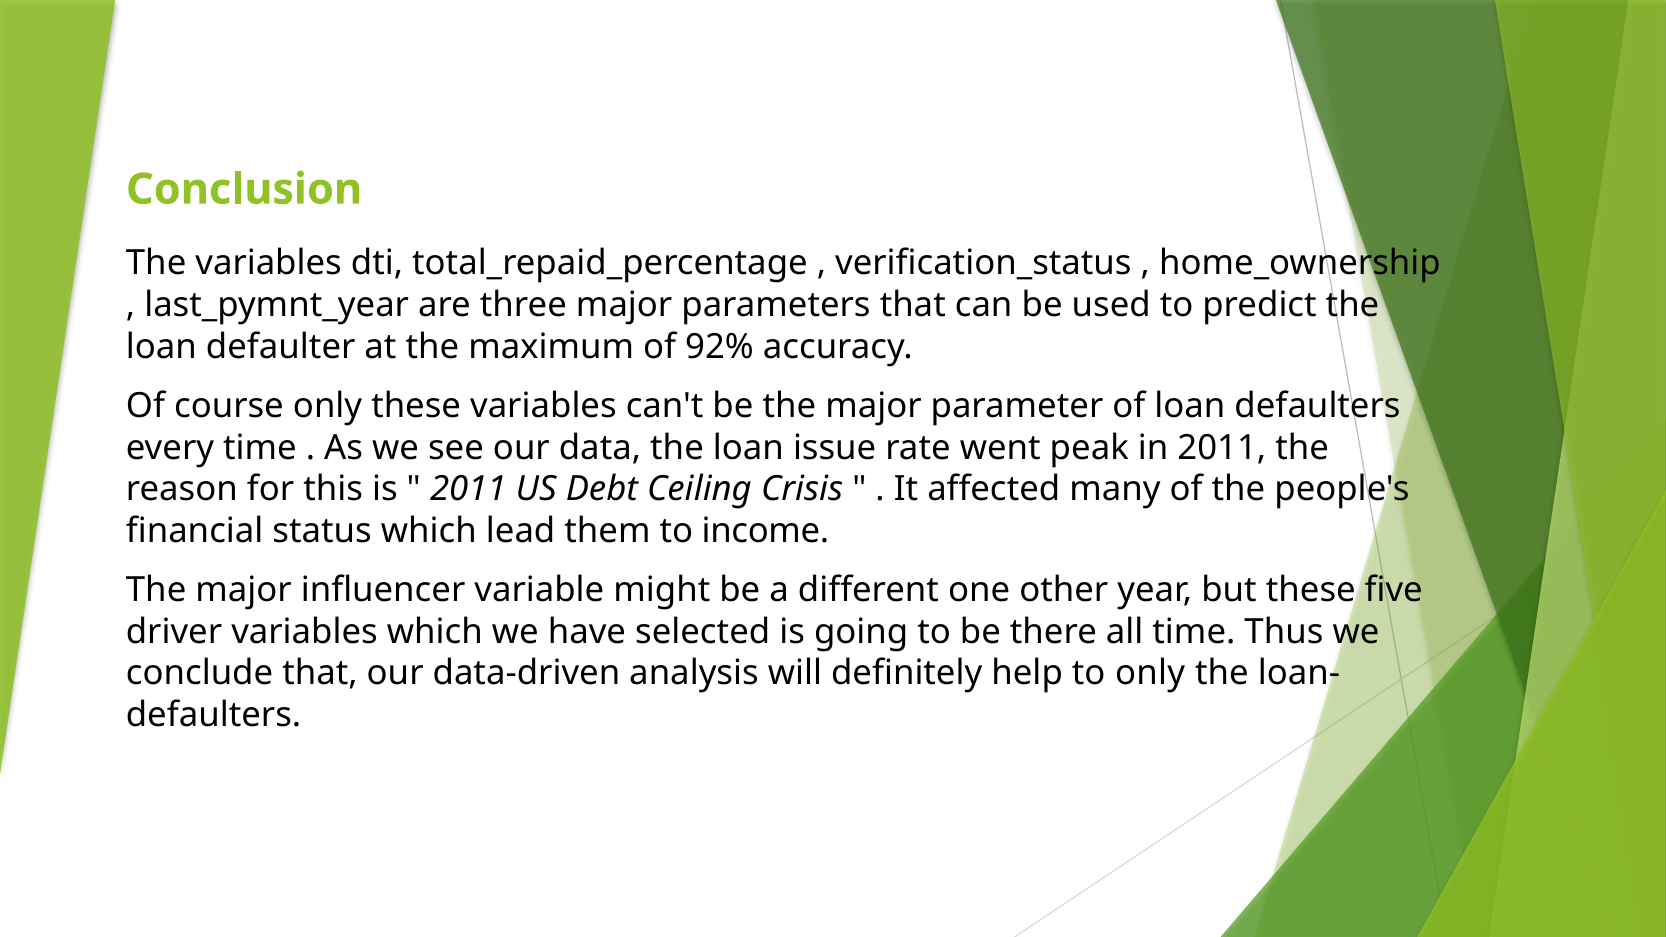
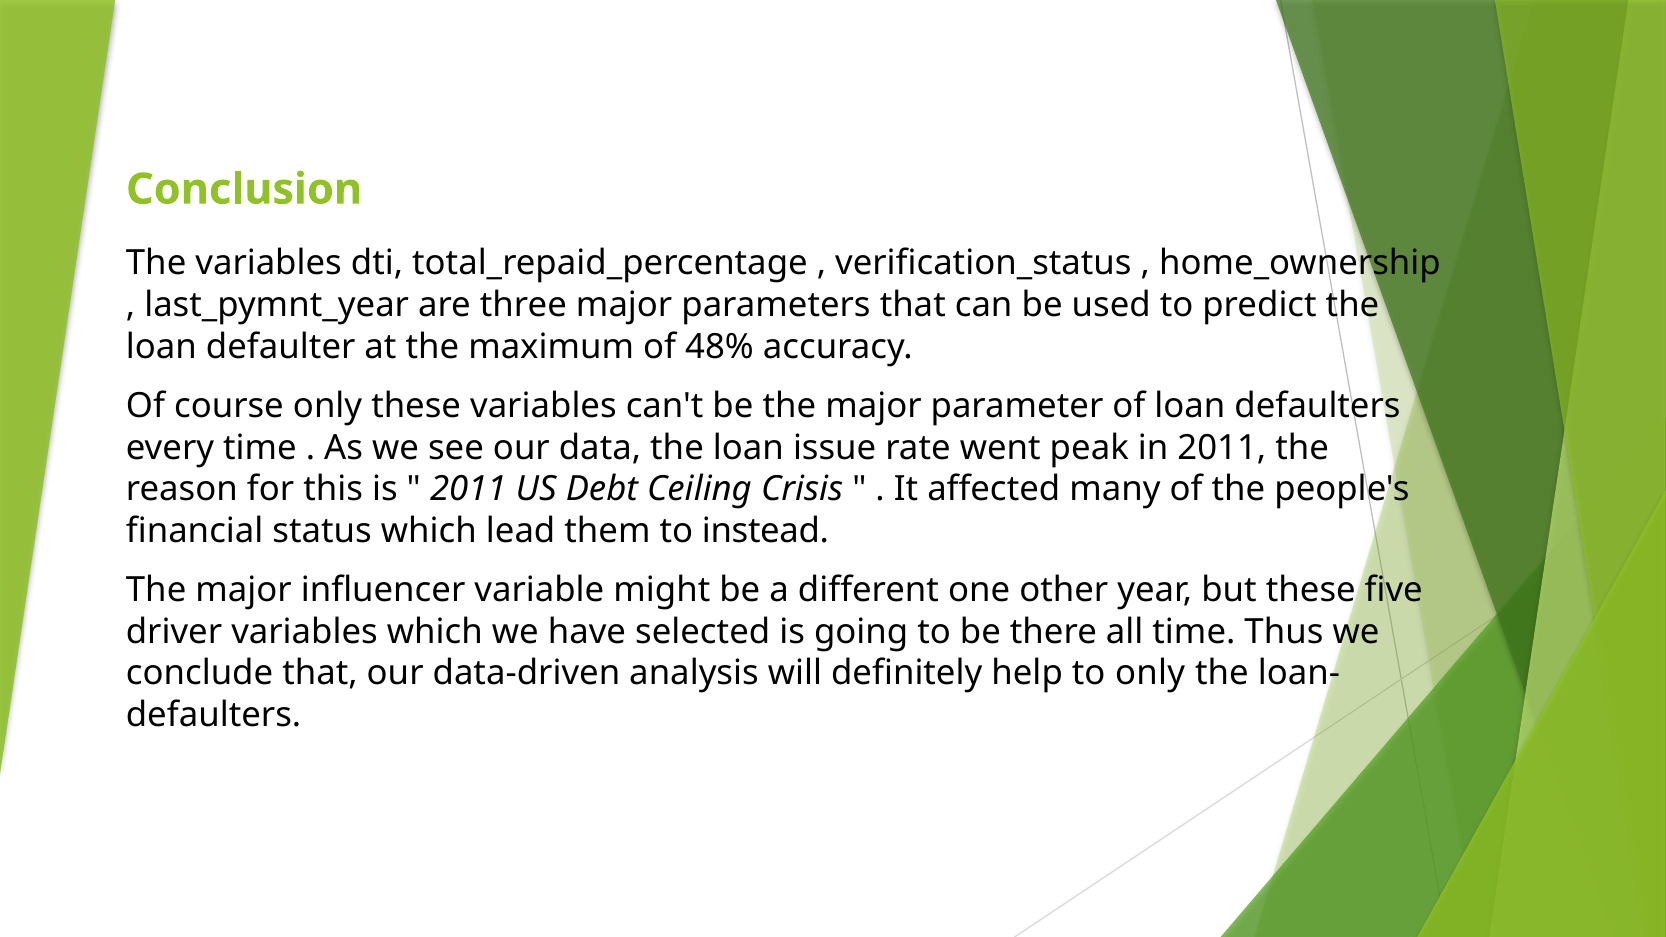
92%: 92% -> 48%
income: income -> instead
